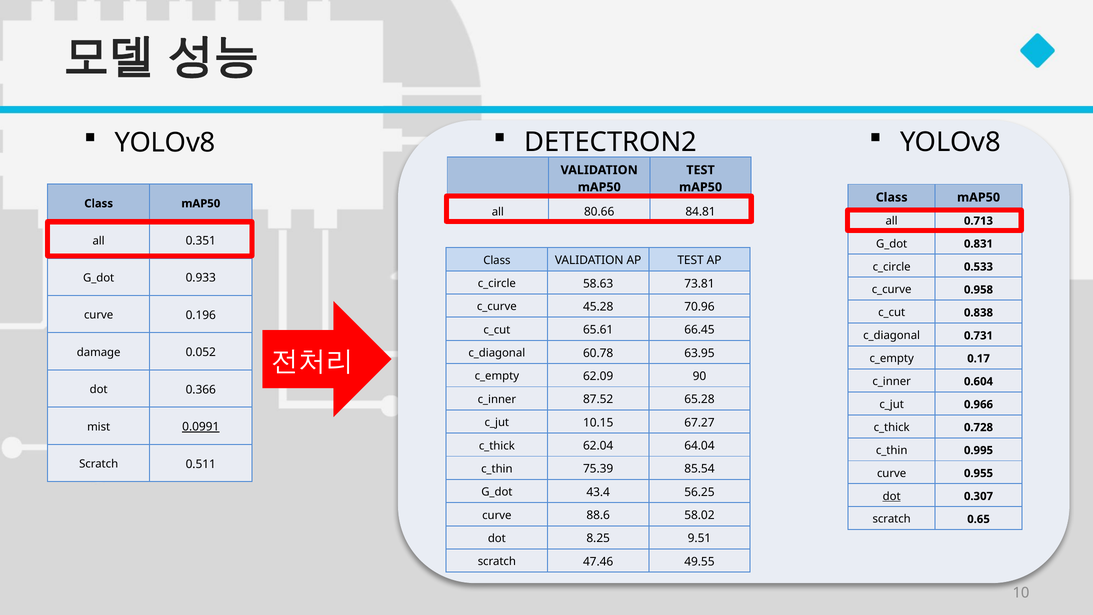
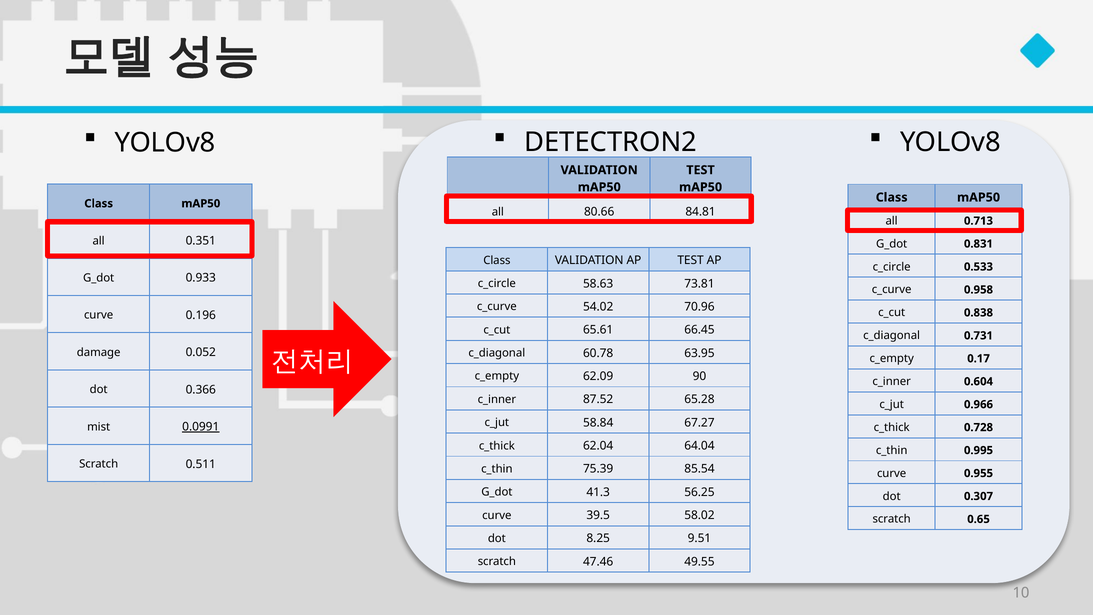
45.28: 45.28 -> 54.02
10.15: 10.15 -> 58.84
43.4: 43.4 -> 41.3
dot at (892, 496) underline: present -> none
88.6: 88.6 -> 39.5
